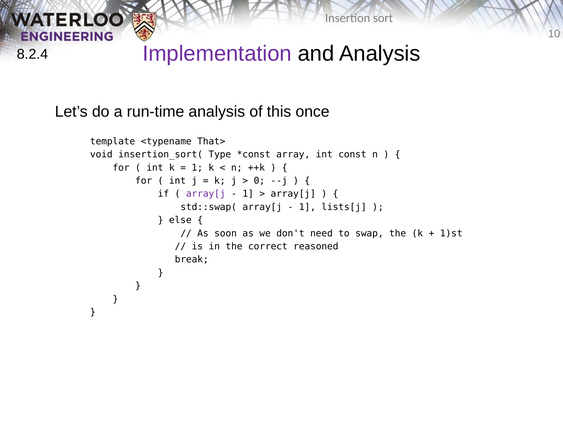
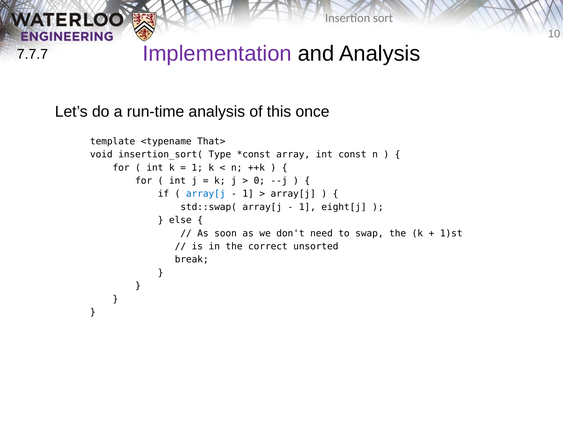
8.2.4: 8.2.4 -> 7.7.7
array[j at (206, 194) colour: purple -> blue
lists[j: lists[j -> eight[j
reasoned: reasoned -> unsorted
